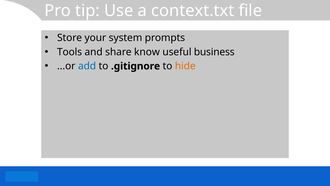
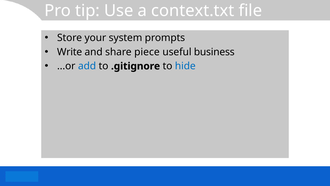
Tools: Tools -> Write
know: know -> piece
hide colour: orange -> blue
